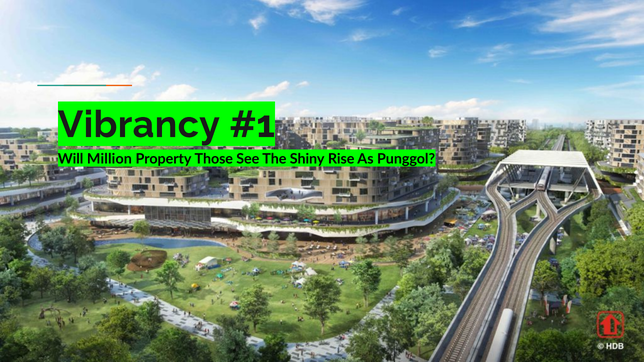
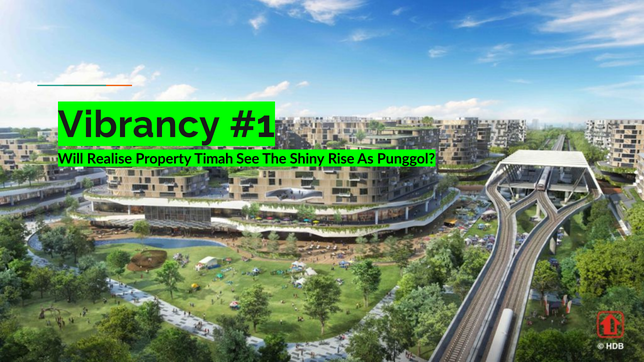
Million: Million -> Realise
Those: Those -> Timah
